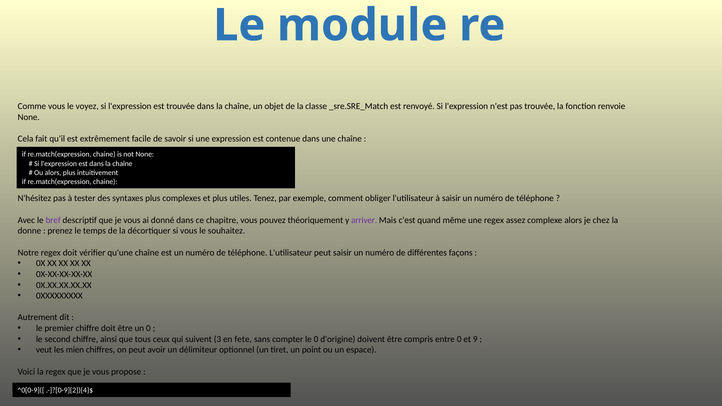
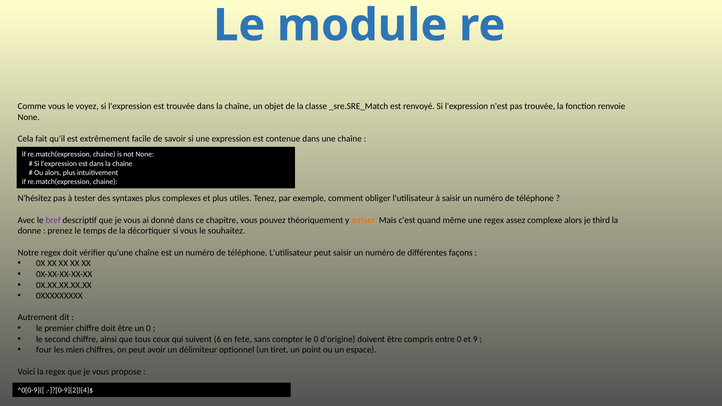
arriver colour: purple -> orange
chez: chez -> third
3: 3 -> 6
veut: veut -> four
